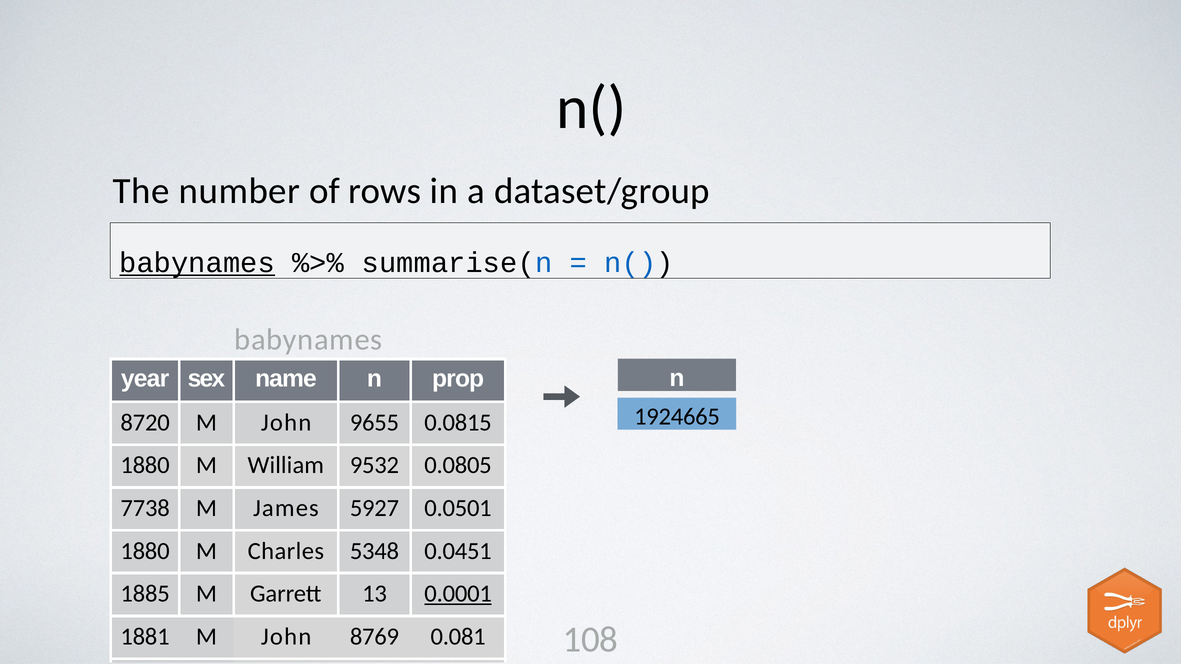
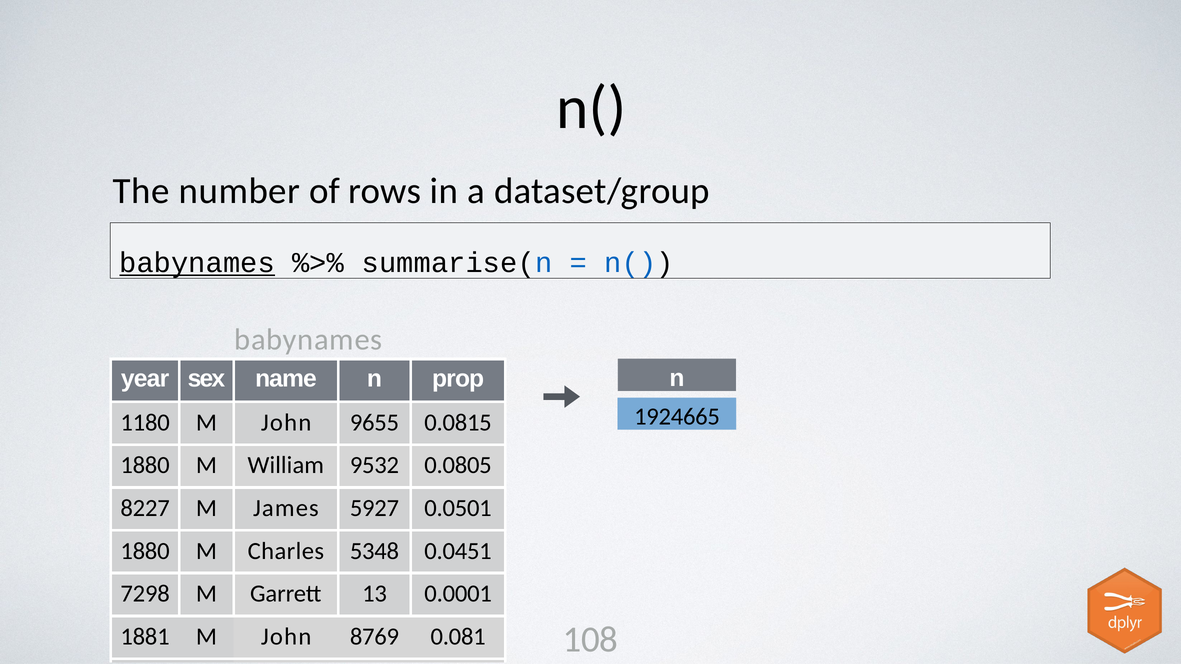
8720: 8720 -> 1180
7738: 7738 -> 8227
1885: 1885 -> 7298
0.0001 underline: present -> none
